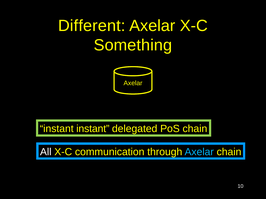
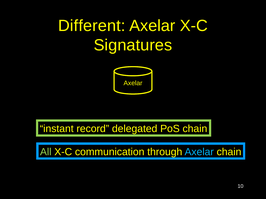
Something: Something -> Signatures
instant instant: instant -> record
All colour: white -> light green
